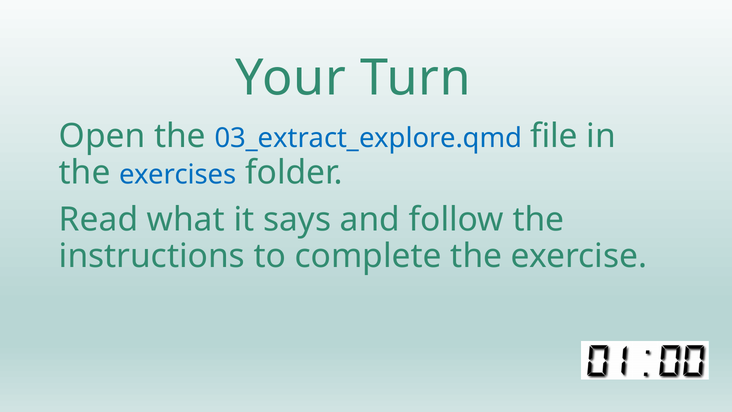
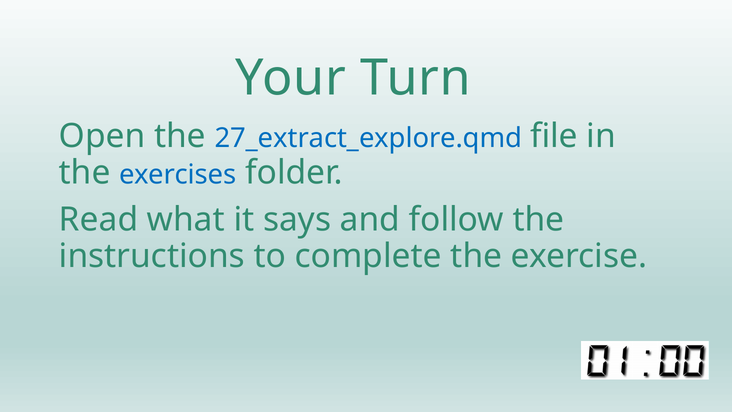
03_extract_explore.qmd: 03_extract_explore.qmd -> 27_extract_explore.qmd
